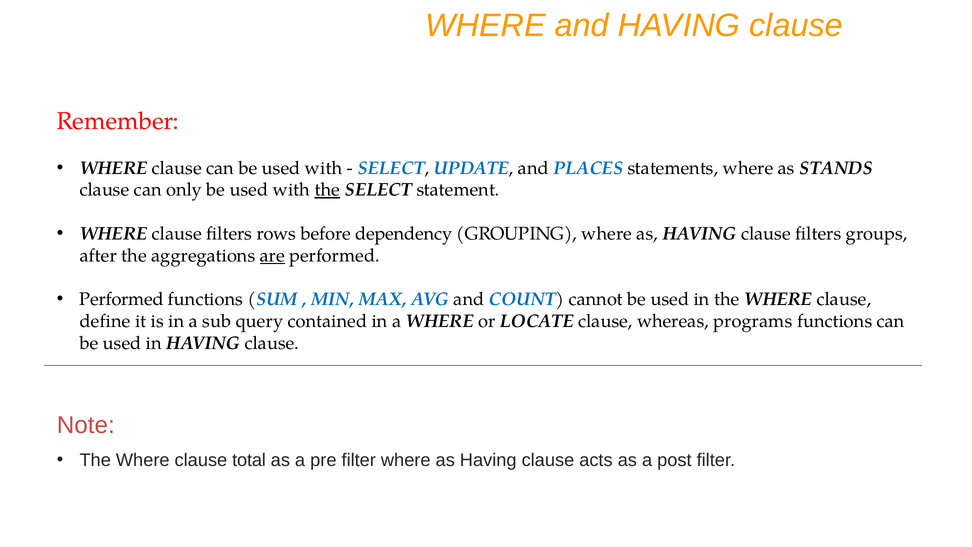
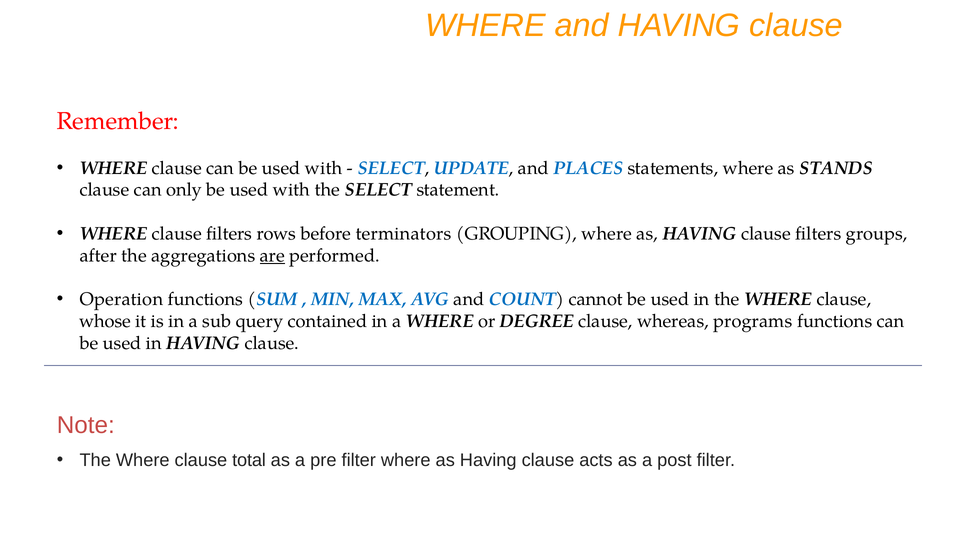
the at (327, 190) underline: present -> none
dependency: dependency -> terminators
Performed at (122, 299): Performed -> Operation
define: define -> whose
LOCATE: LOCATE -> DEGREE
